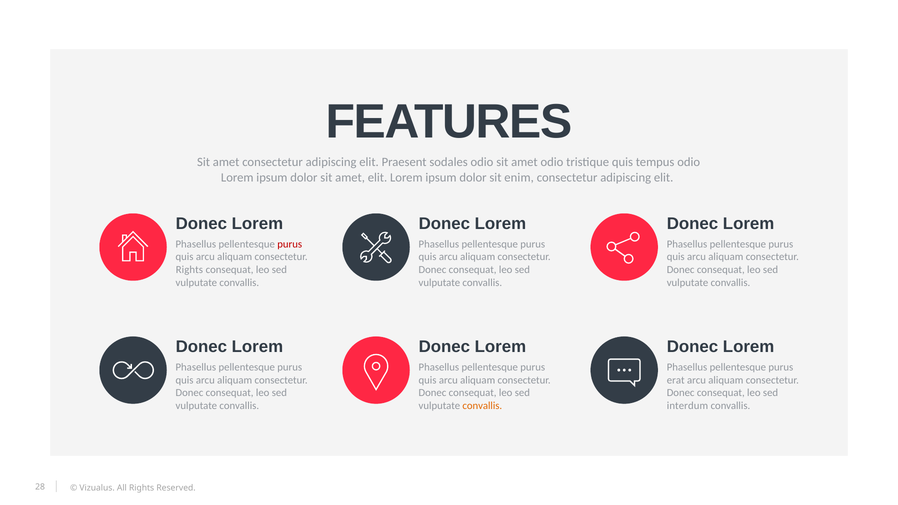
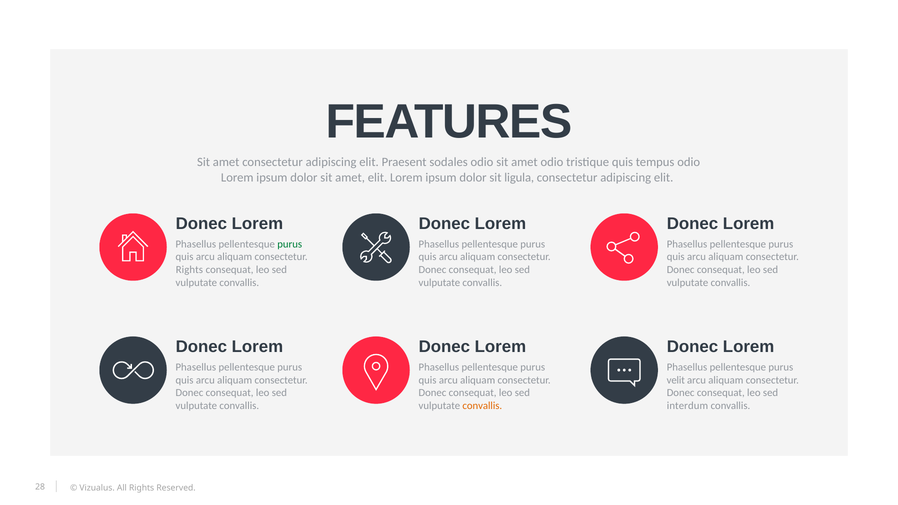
enim: enim -> ligula
purus at (290, 244) colour: red -> green
erat: erat -> velit
